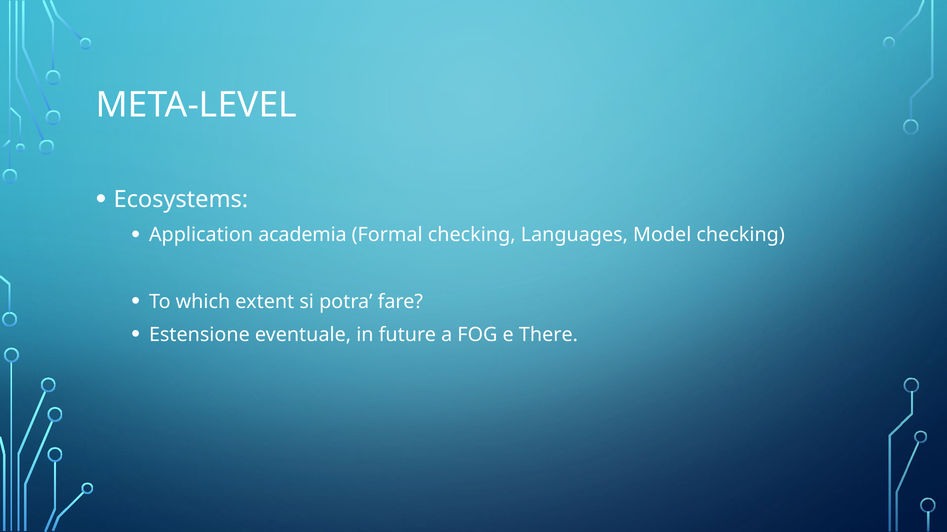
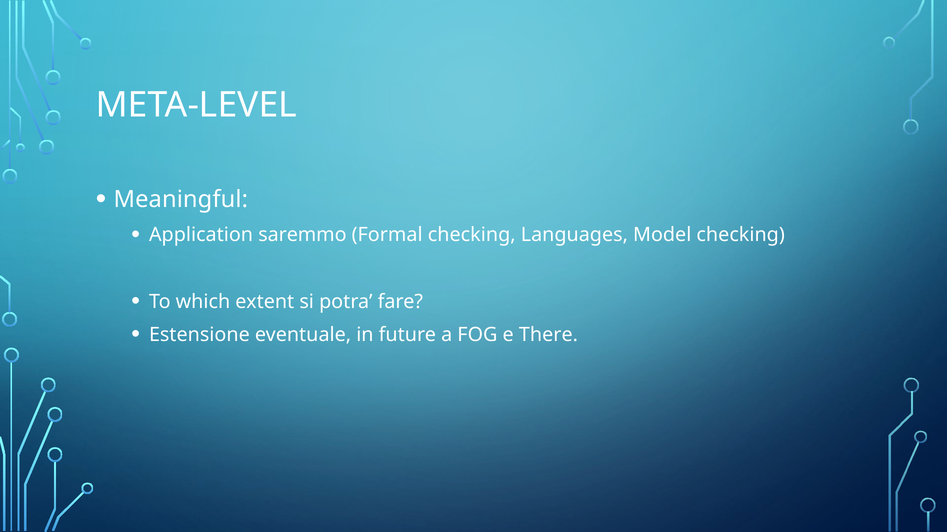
Ecosystems: Ecosystems -> Meaningful
academia: academia -> saremmo
